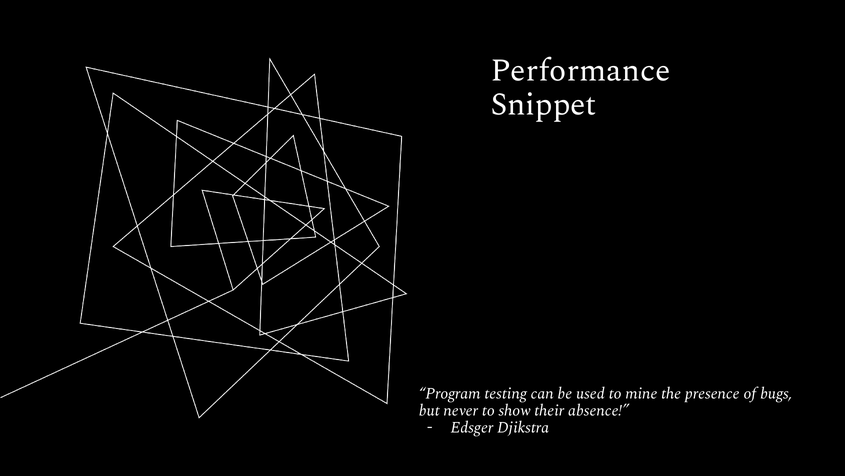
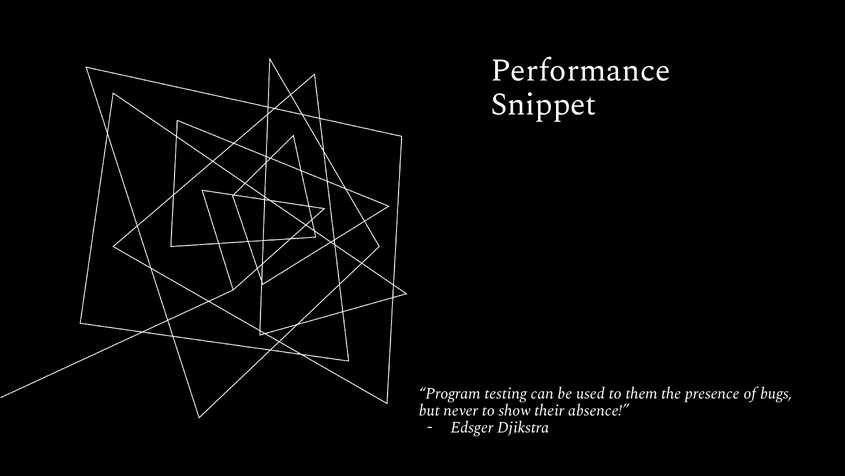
mine: mine -> them
